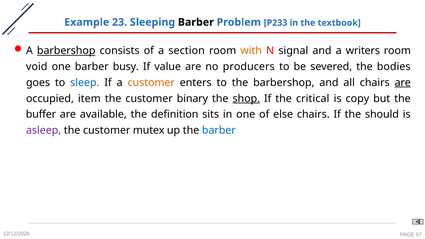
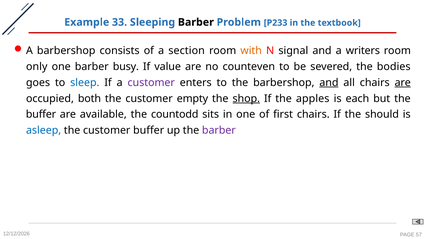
23: 23 -> 33
barbershop at (66, 51) underline: present -> none
void: void -> only
producers: producers -> counteven
customer at (151, 83) colour: orange -> purple
and at (329, 83) underline: none -> present
item: item -> both
binary: binary -> empty
critical: critical -> apples
copy: copy -> each
definition: definition -> countodd
else: else -> first
asleep colour: purple -> blue
customer mutex: mutex -> buffer
barber at (219, 130) colour: blue -> purple
